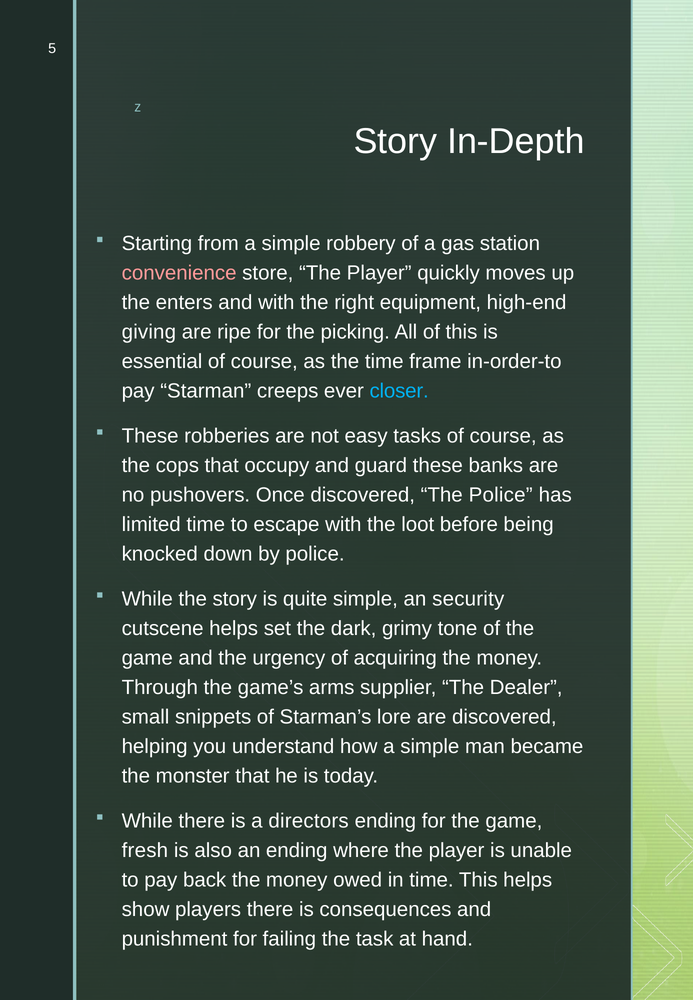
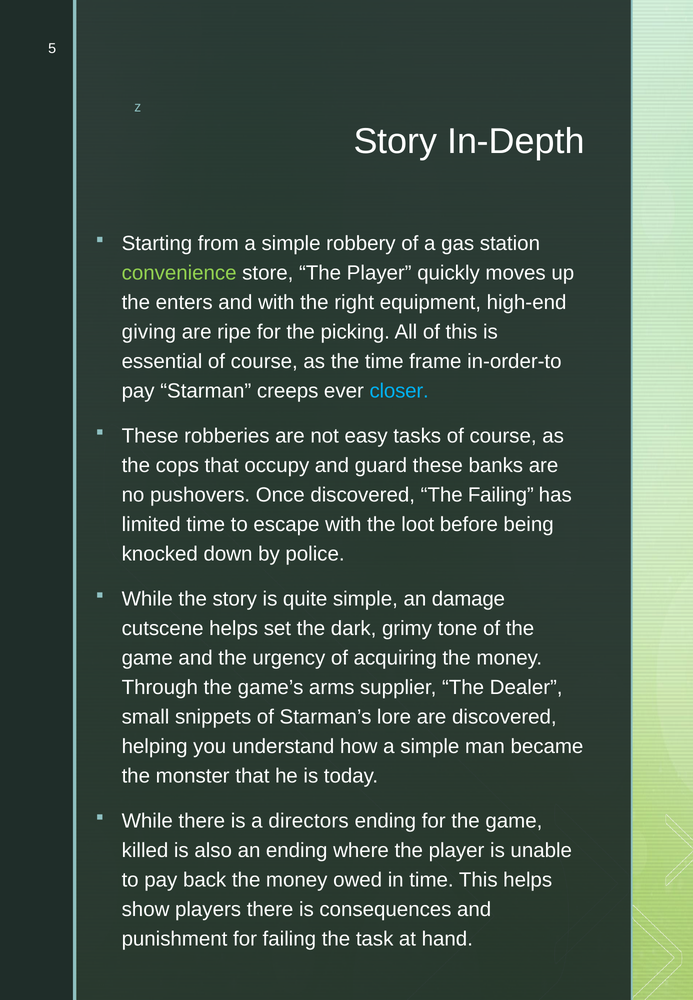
convenience colour: pink -> light green
The Police: Police -> Failing
security: security -> damage
fresh: fresh -> killed
